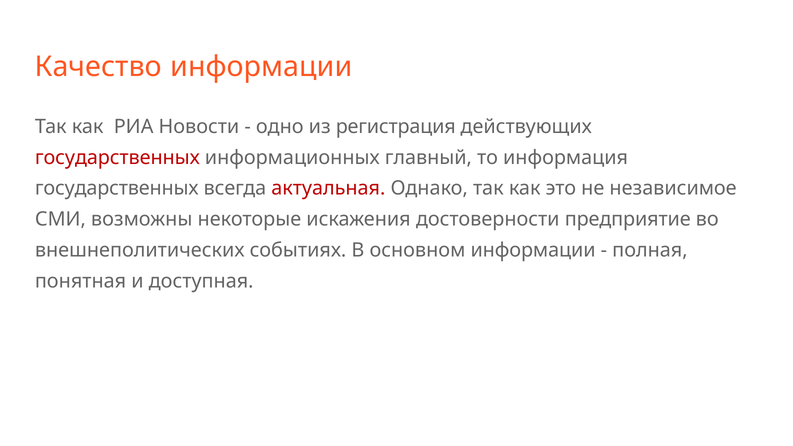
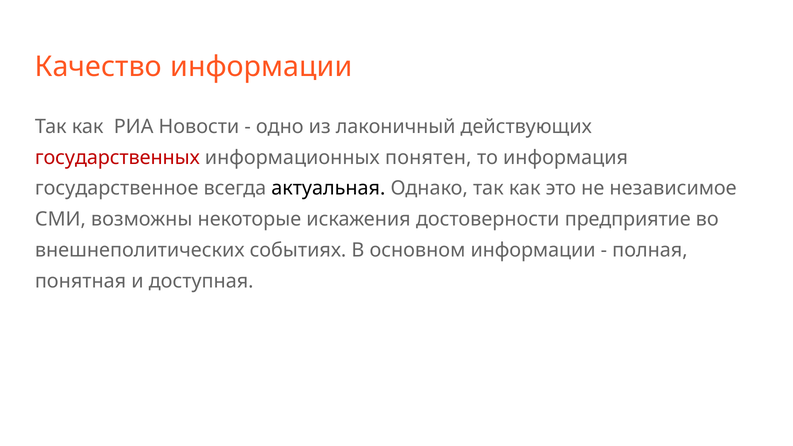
регистрация: регистрация -> лаконичный
главный: главный -> понятен
государственных at (117, 188): государственных -> государственное
актуальная colour: red -> black
